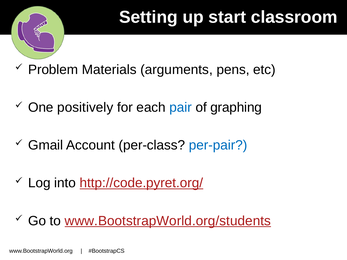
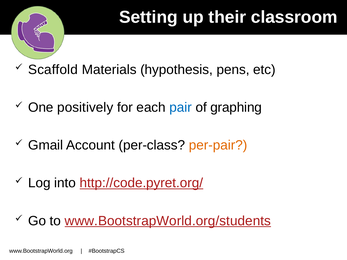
start: start -> their
Problem: Problem -> Scaffold
arguments: arguments -> hypothesis
per-pair colour: blue -> orange
